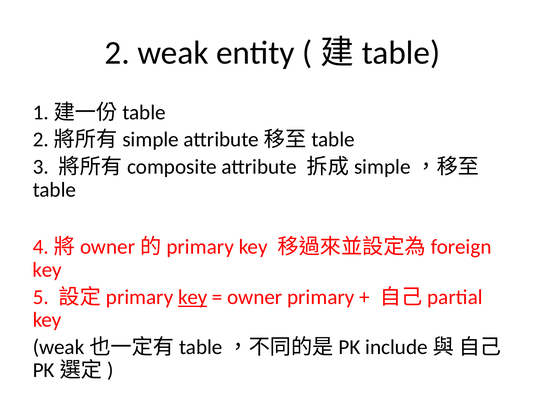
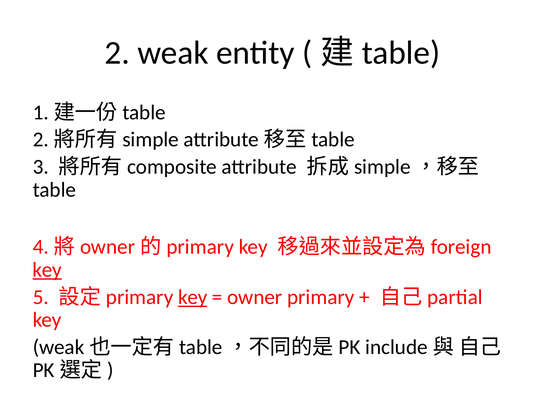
key at (47, 270) underline: none -> present
